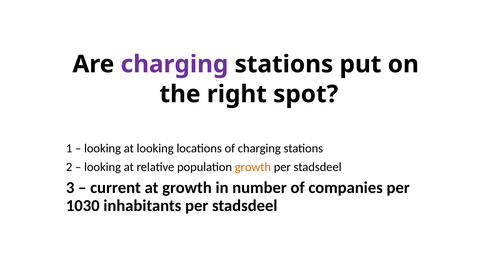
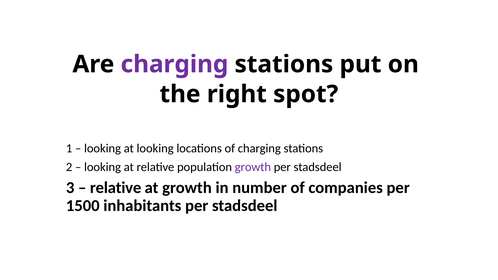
growth at (253, 167) colour: orange -> purple
current at (116, 188): current -> relative
1030: 1030 -> 1500
